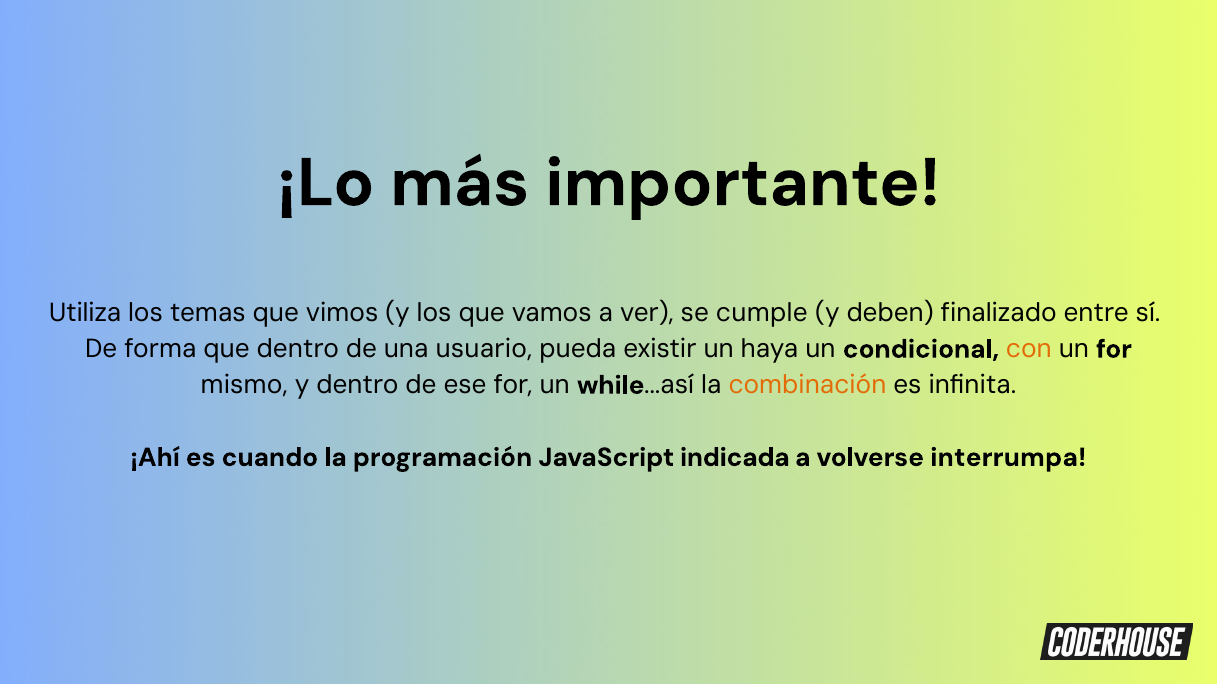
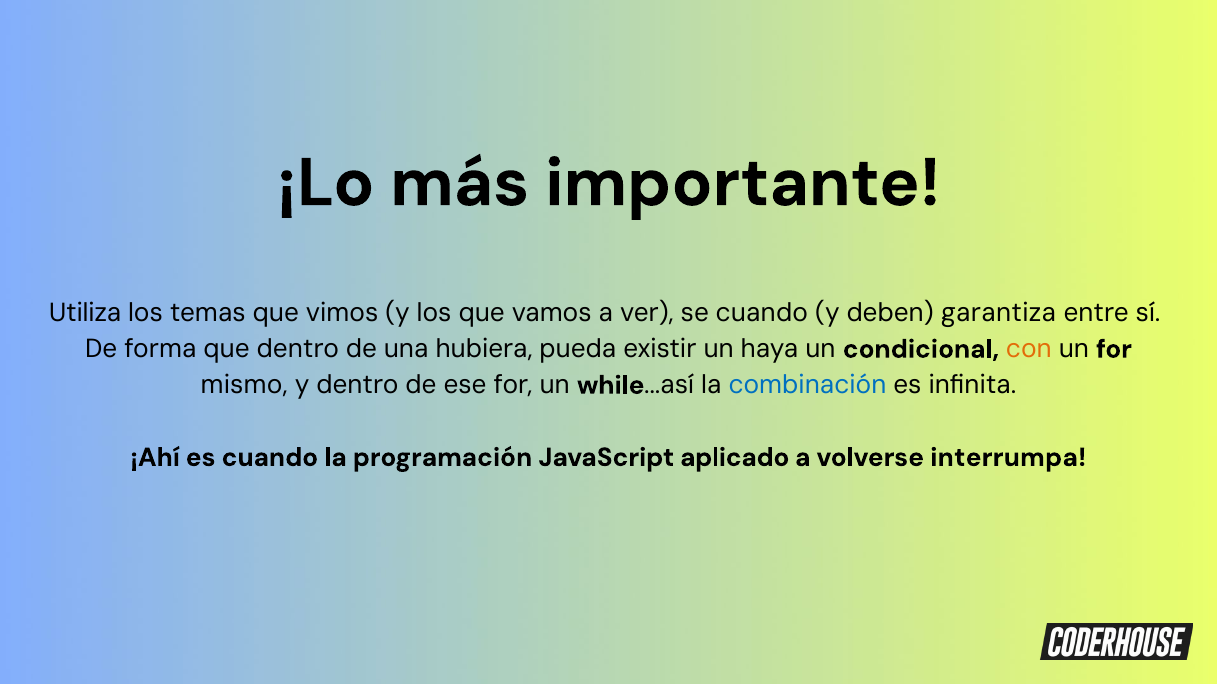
se cumple: cumple -> cuando
finalizado: finalizado -> garantiza
usuario: usuario -> hubiera
combinación colour: orange -> blue
indicada: indicada -> aplicado
